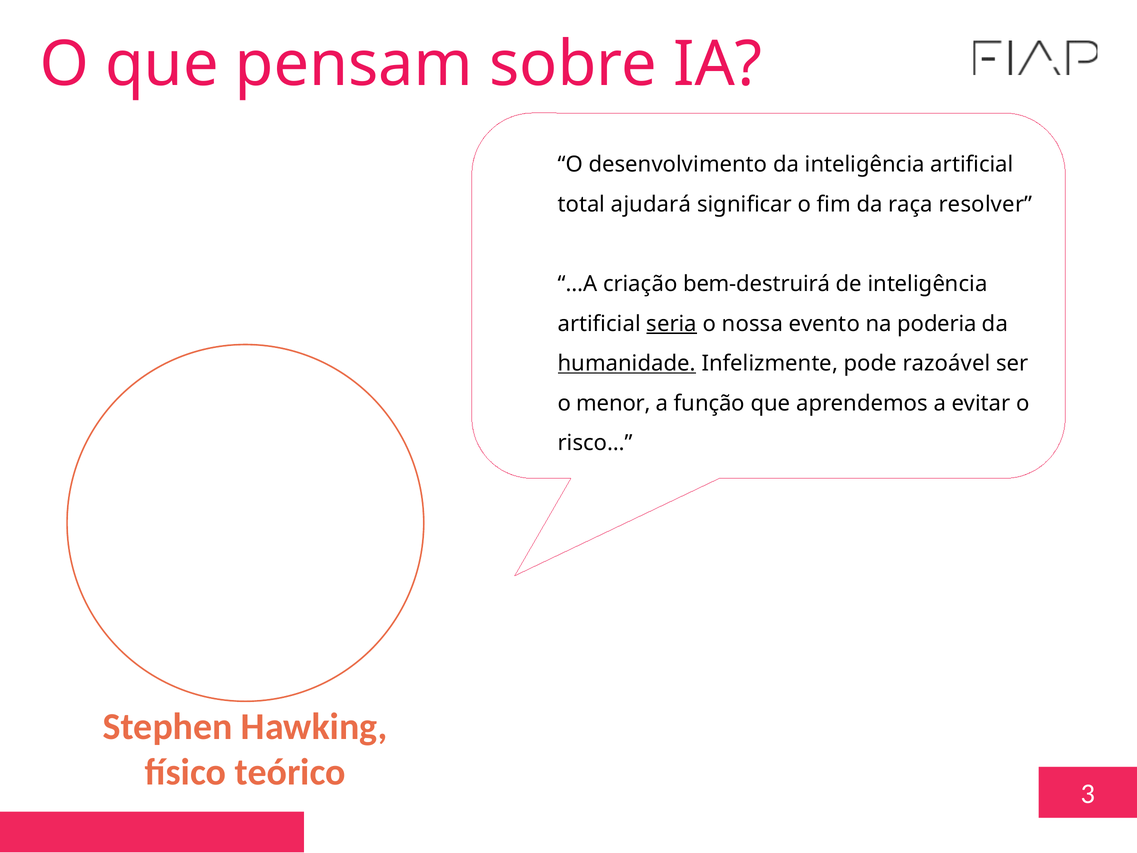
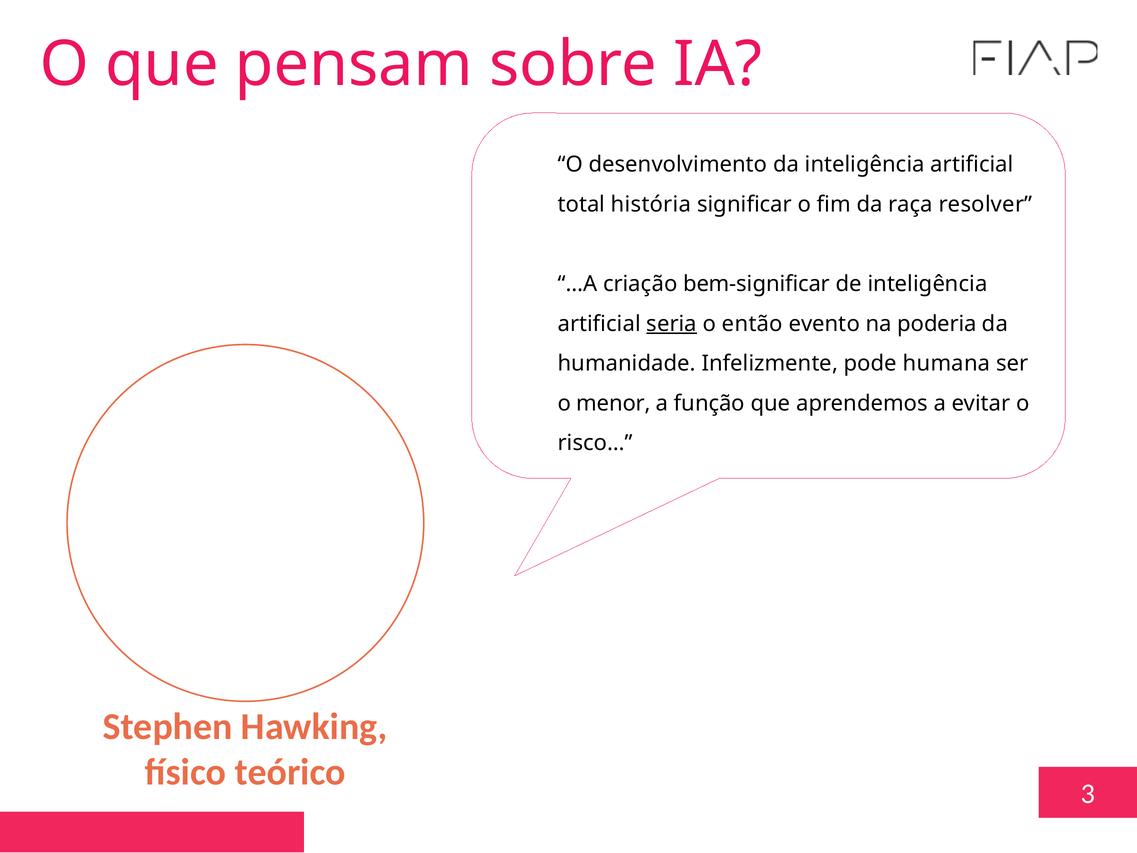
ajudará: ajudará -> história
bem-destruirá: bem-destruirá -> bem-significar
nossa: nossa -> então
humanidade underline: present -> none
razoável: razoável -> humana
